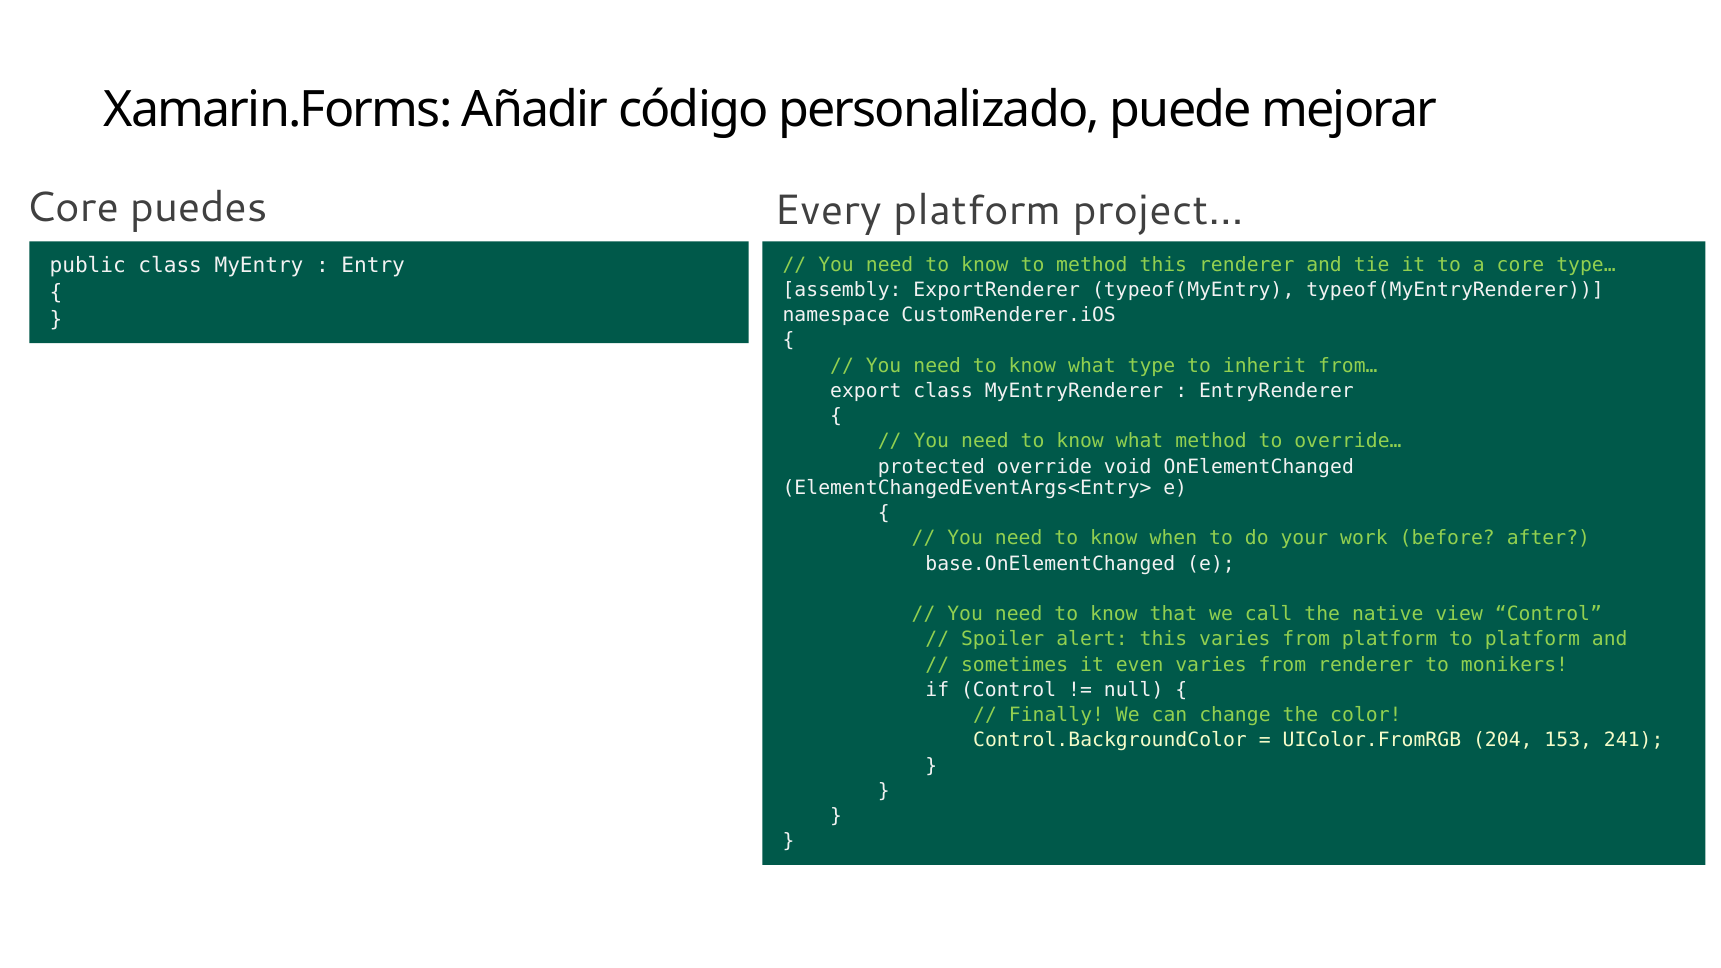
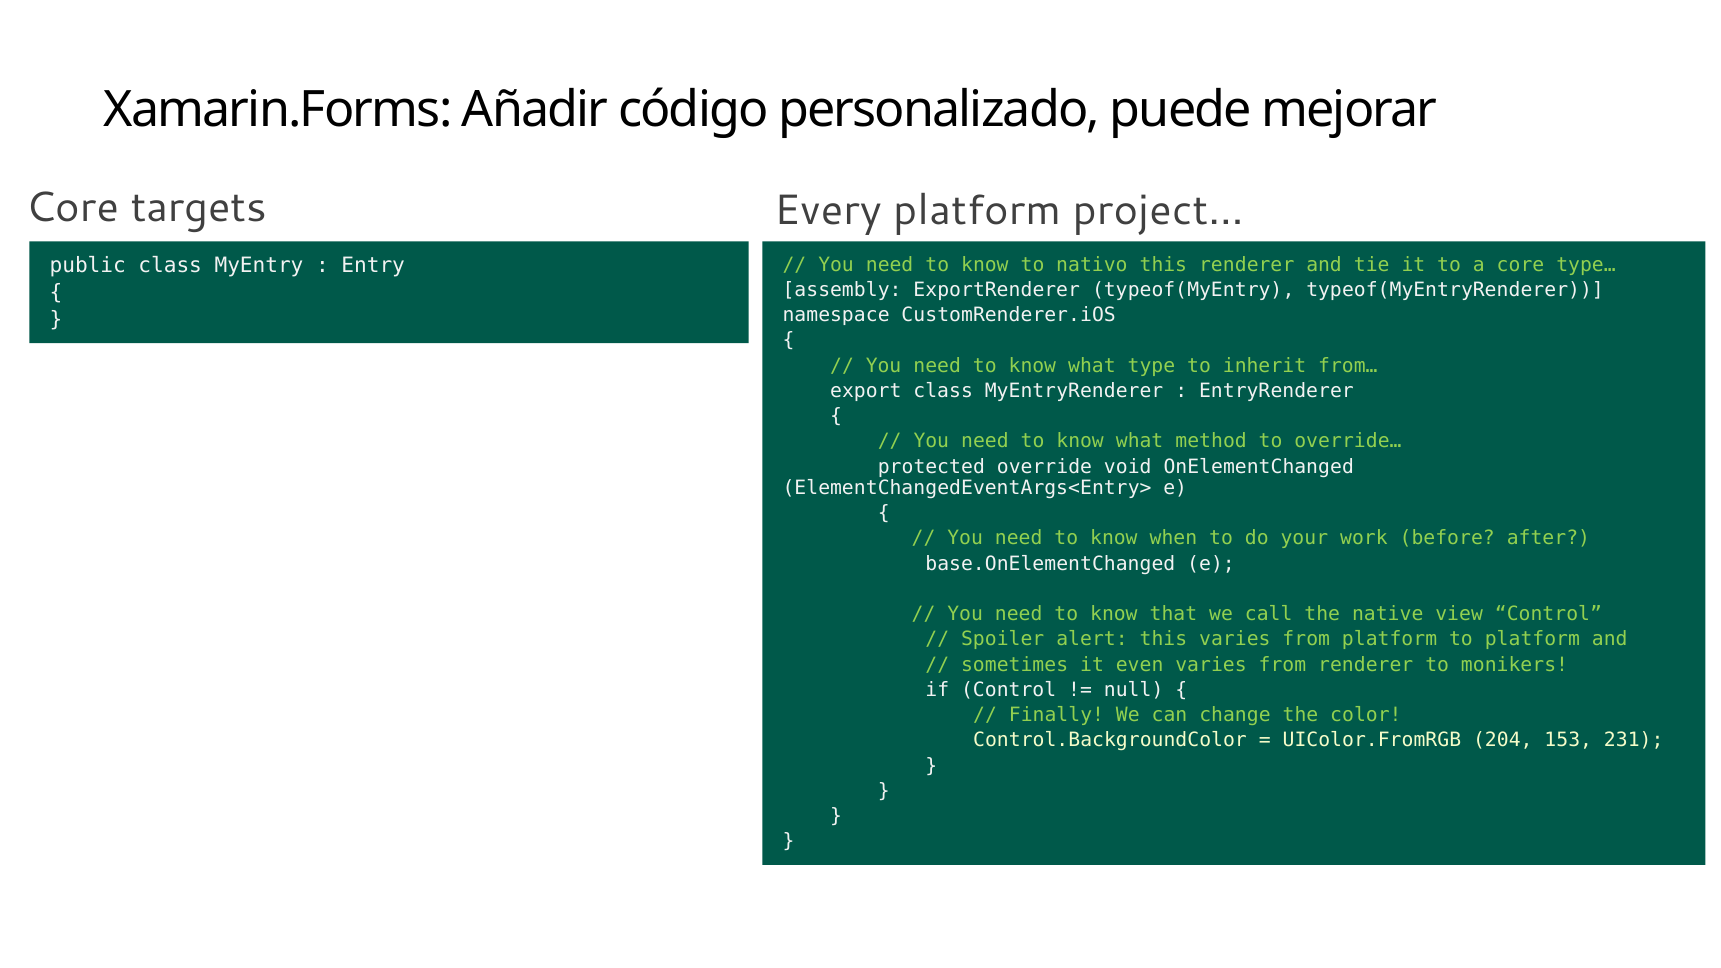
puedes: puedes -> targets
to method: method -> nativo
241: 241 -> 231
